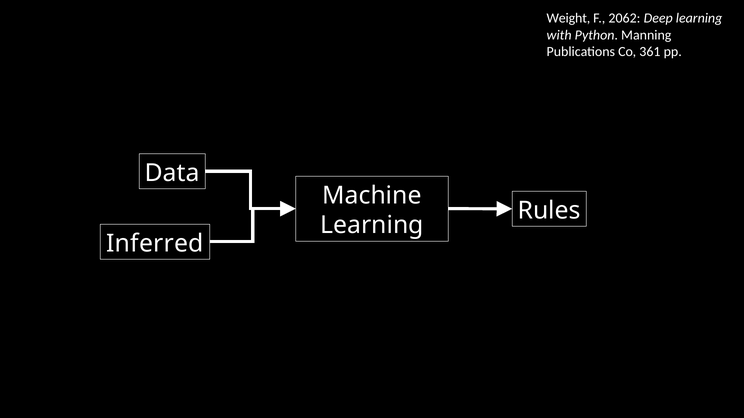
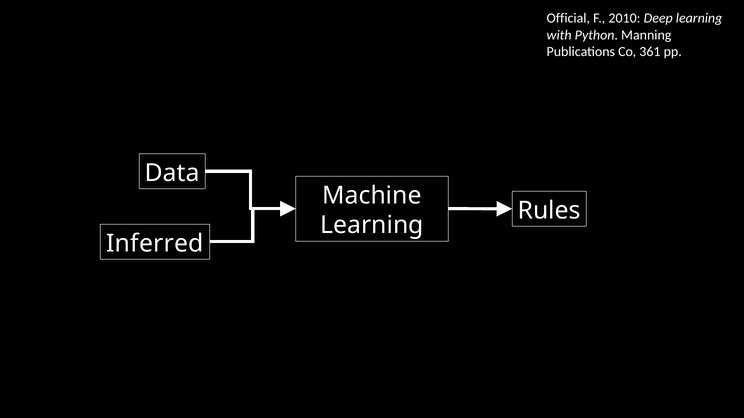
Weight: Weight -> Official
2062: 2062 -> 2010
